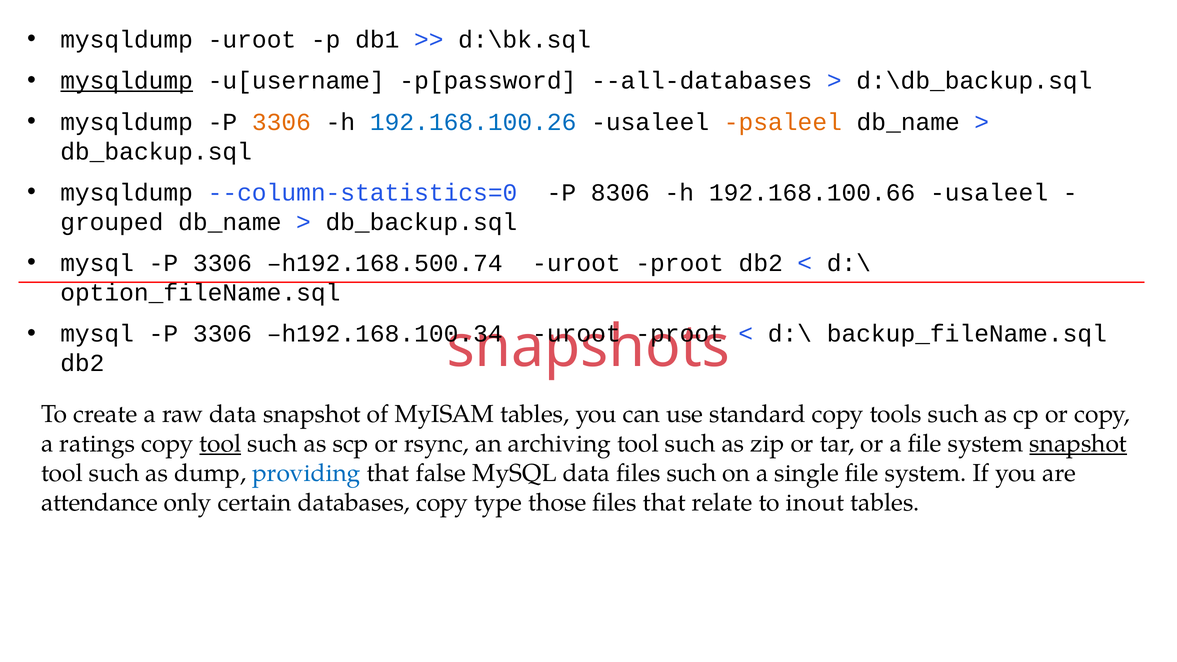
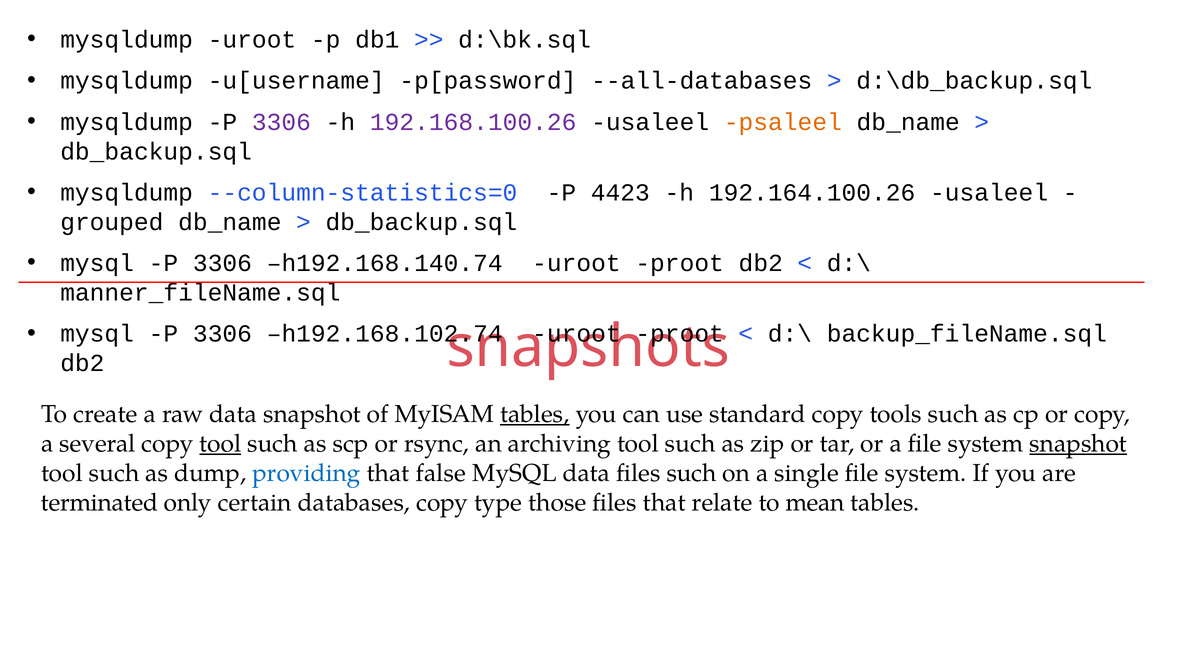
mysqldump at (127, 81) underline: present -> none
3306 at (281, 122) colour: orange -> purple
192.168.100.26 colour: blue -> purple
8306: 8306 -> 4423
192.168.100.66: 192.168.100.66 -> 192.164.100.26
h192.168.500.74: h192.168.500.74 -> h192.168.140.74
option_fileName.sql: option_fileName.sql -> manner_fileName.sql
h192.168.100.34: h192.168.100.34 -> h192.168.102.74
tables at (535, 414) underline: none -> present
ratings: ratings -> several
attendance: attendance -> terminated
inout: inout -> mean
